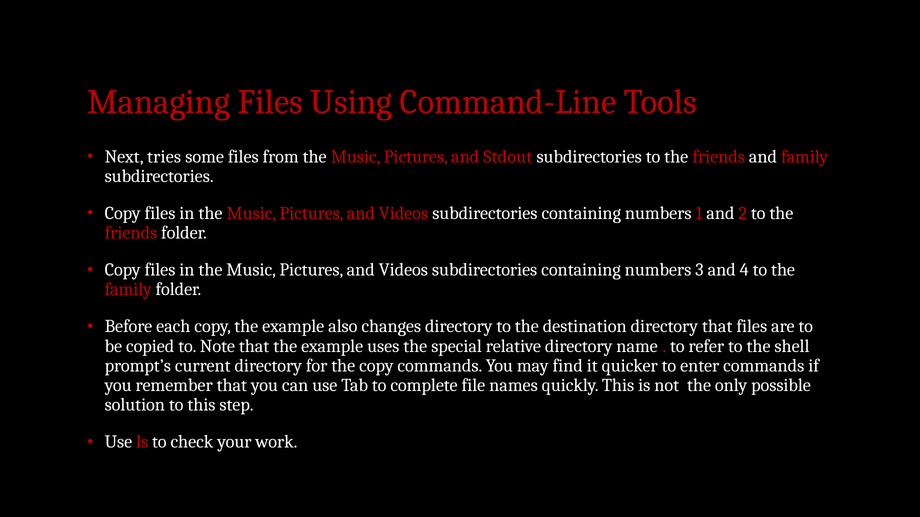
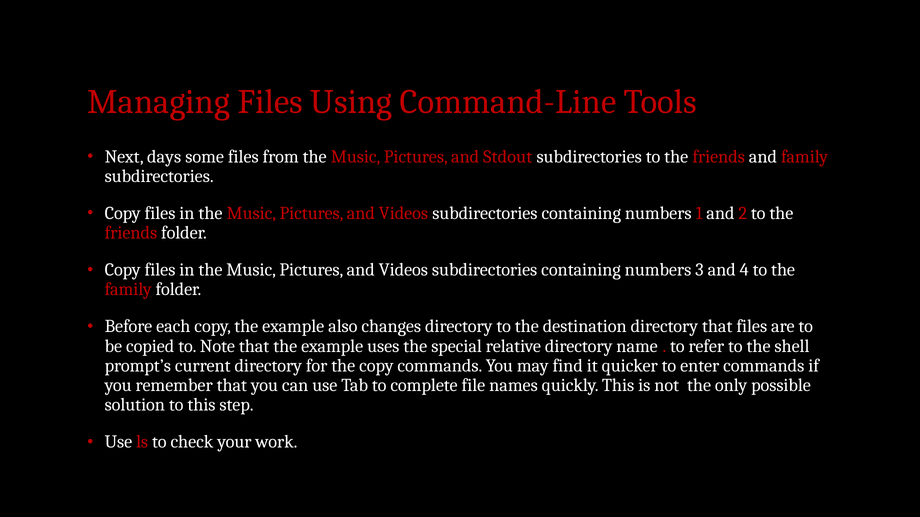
tries: tries -> days
